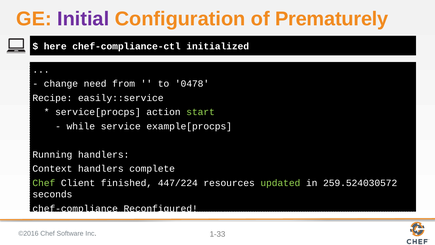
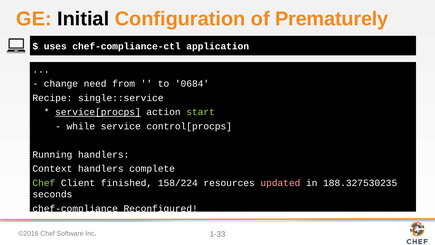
Initial colour: purple -> black
here: here -> uses
initialized: initialized -> application
0478: 0478 -> 0684
easily::service: easily::service -> single::service
service[procps underline: none -> present
example[procps: example[procps -> control[procps
447/224: 447/224 -> 158/224
updated colour: light green -> pink
259.524030572: 259.524030572 -> 188.327530235
